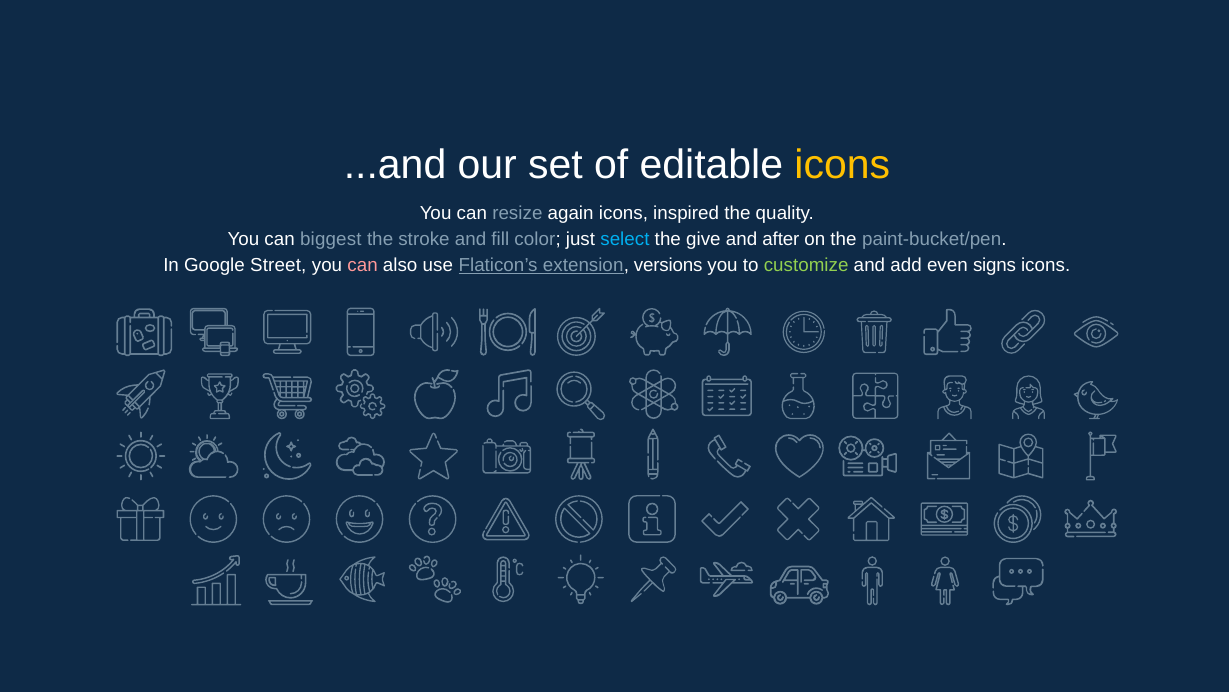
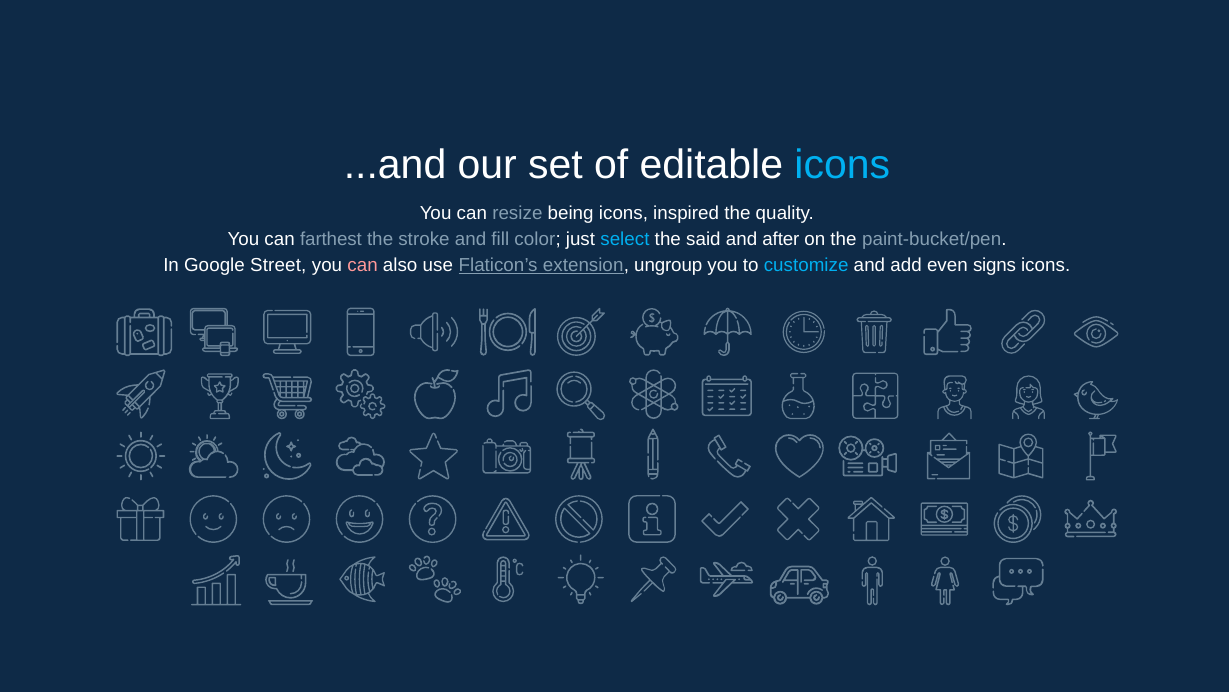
icons at (842, 165) colour: yellow -> light blue
again: again -> being
biggest: biggest -> farthest
give: give -> said
versions: versions -> ungroup
customize colour: light green -> light blue
